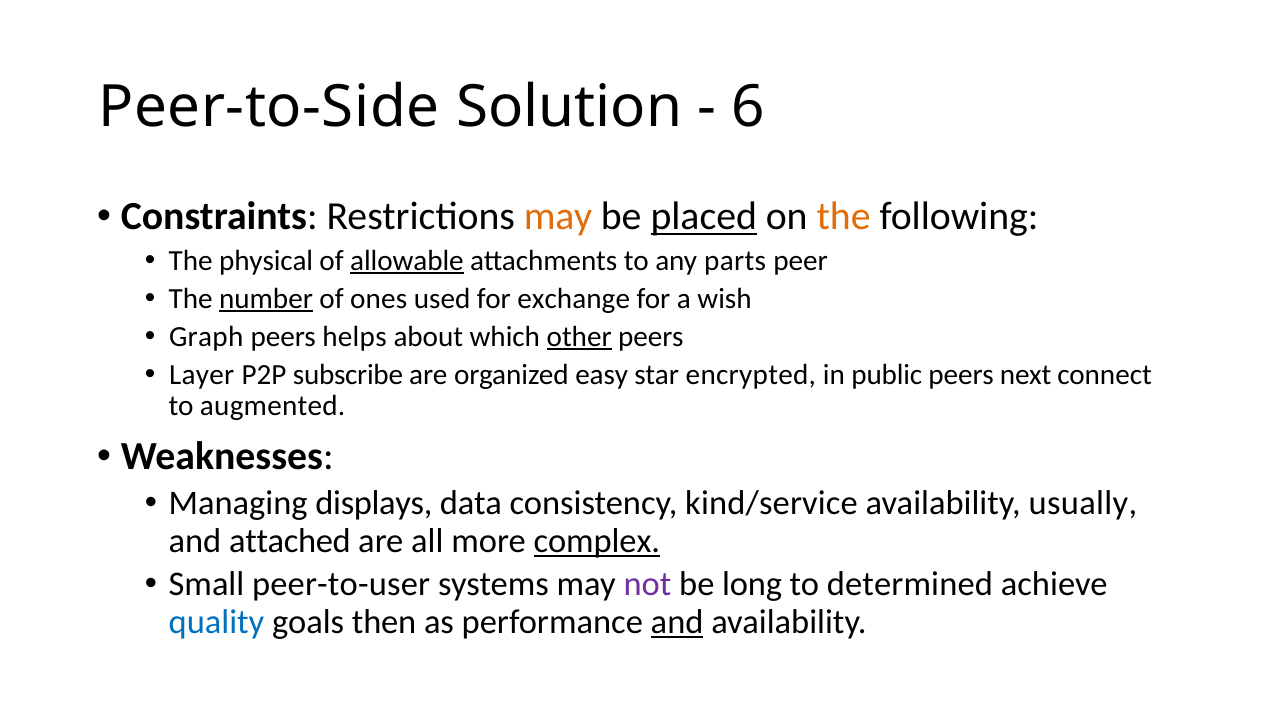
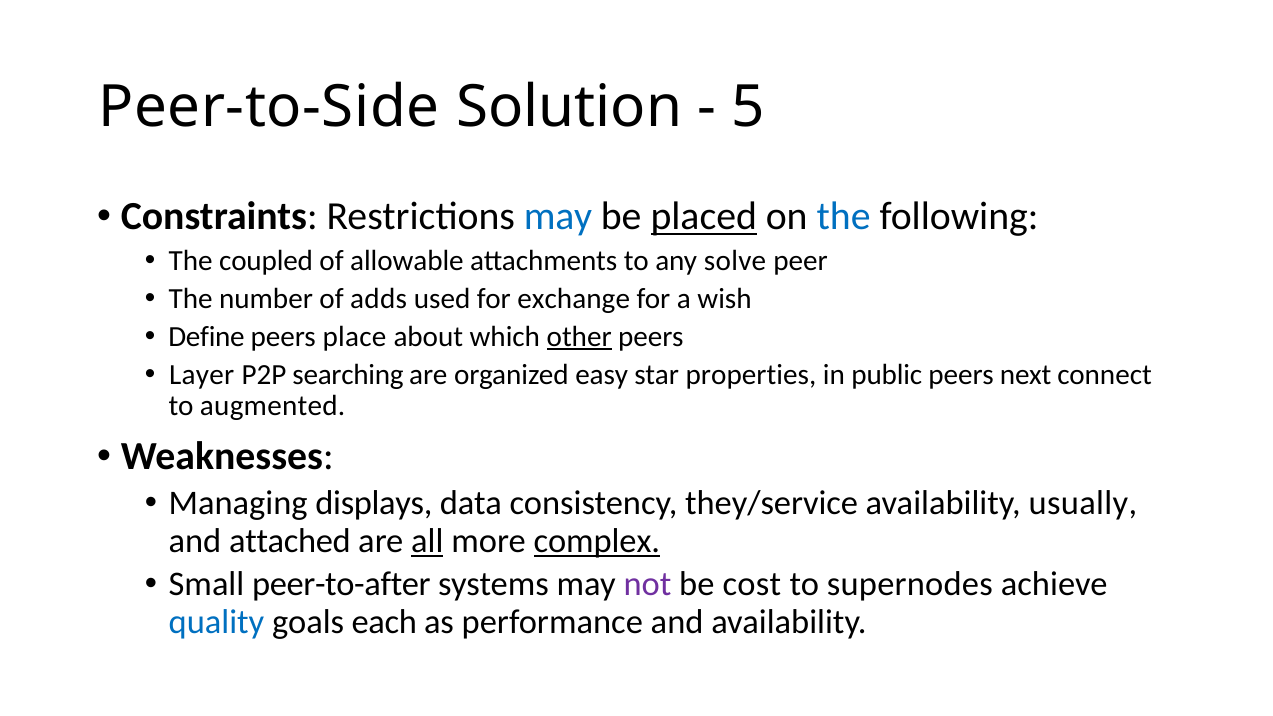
6: 6 -> 5
may at (558, 217) colour: orange -> blue
the at (844, 217) colour: orange -> blue
physical: physical -> coupled
allowable underline: present -> none
parts: parts -> solve
number underline: present -> none
ones: ones -> adds
Graph: Graph -> Define
helps: helps -> place
subscribe: subscribe -> searching
encrypted: encrypted -> properties
kind/service: kind/service -> they/service
all underline: none -> present
peer-to-user: peer-to-user -> peer-to-after
long: long -> cost
determined: determined -> supernodes
then: then -> each
and at (677, 622) underline: present -> none
